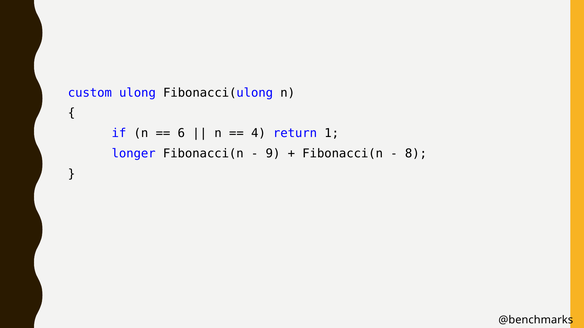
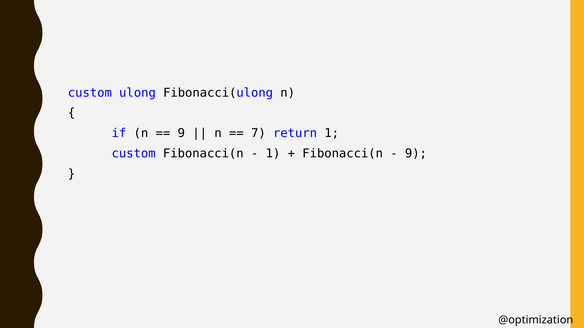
6 at (181, 133): 6 -> 9
4: 4 -> 7
longer at (134, 154): longer -> custom
9 at (273, 154): 9 -> 1
8 at (416, 154): 8 -> 9
@benchmarks: @benchmarks -> @optimization
